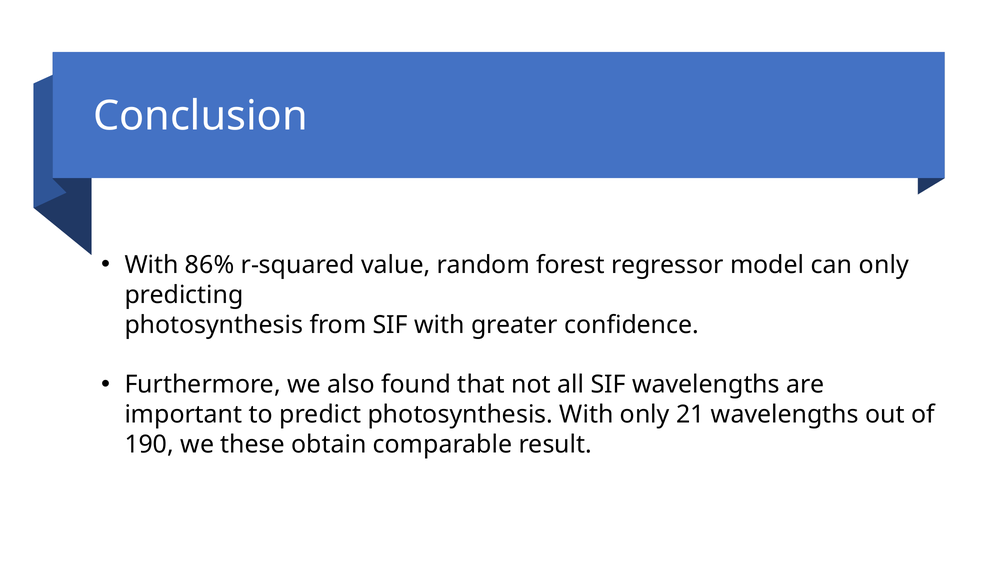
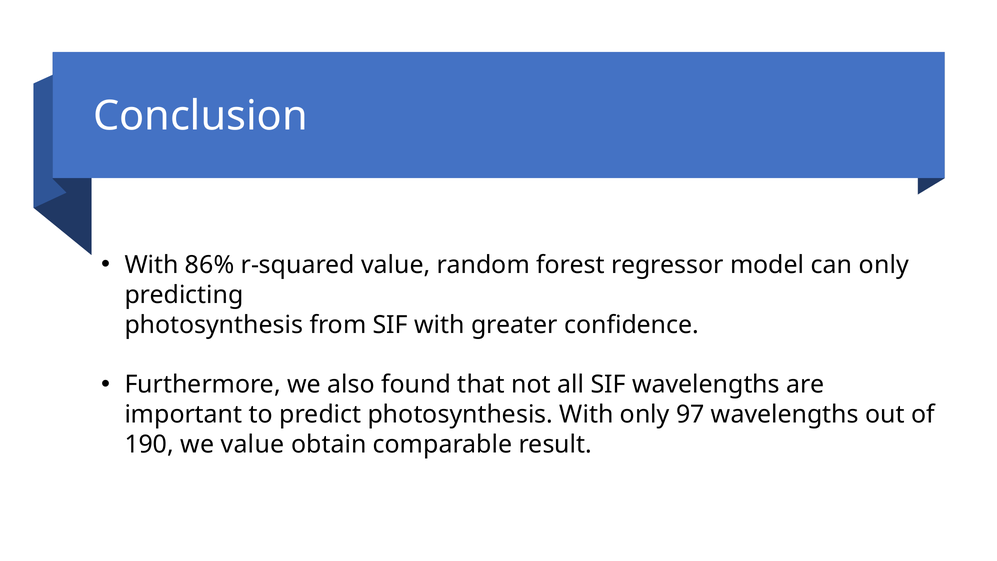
21: 21 -> 97
we these: these -> value
